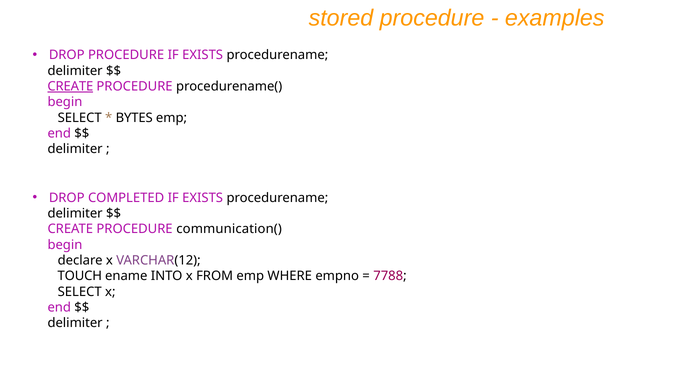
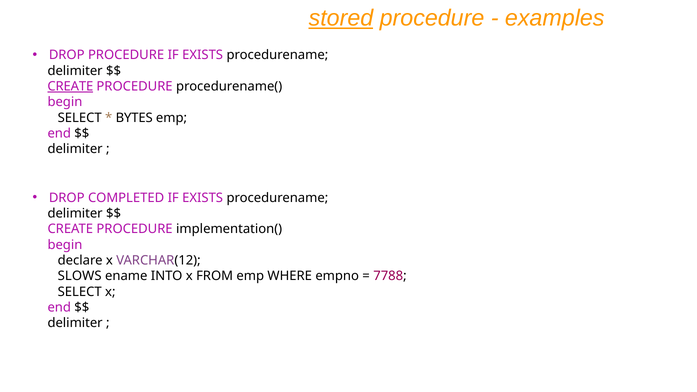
stored underline: none -> present
communication(: communication( -> implementation(
TOUCH: TOUCH -> SLOWS
